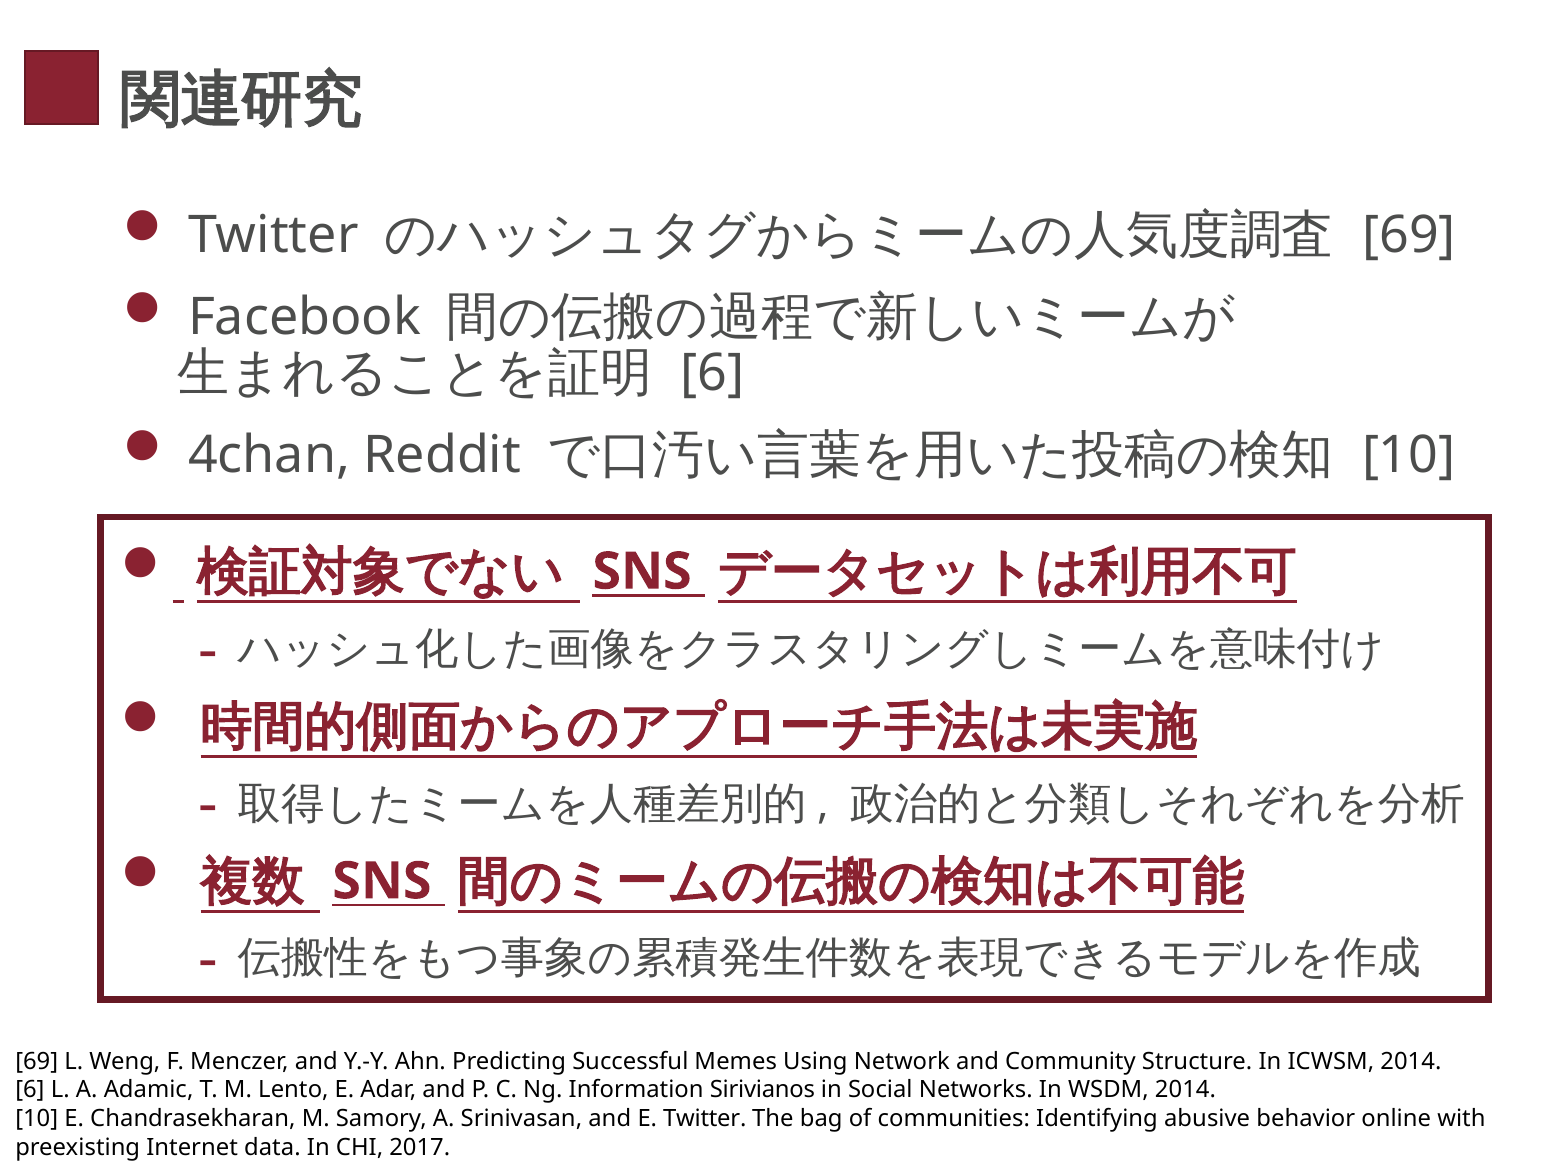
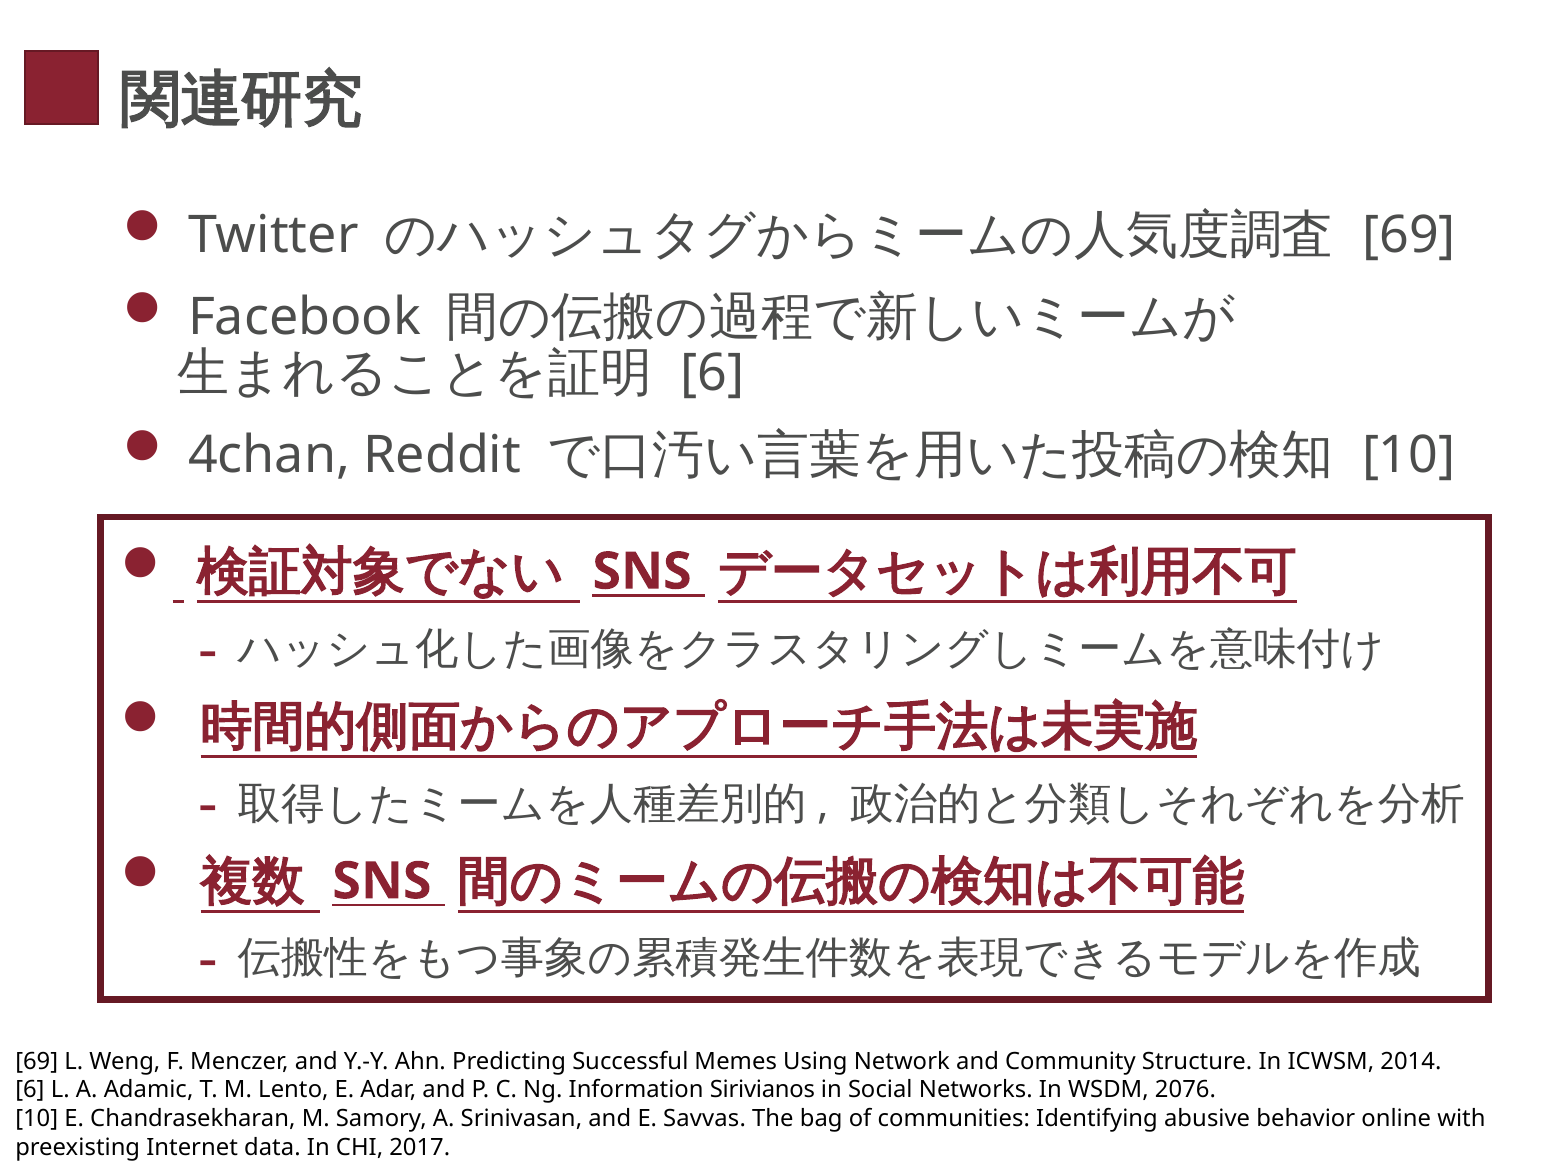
WSDM 2014: 2014 -> 2076
E Twitter: Twitter -> Savvas
